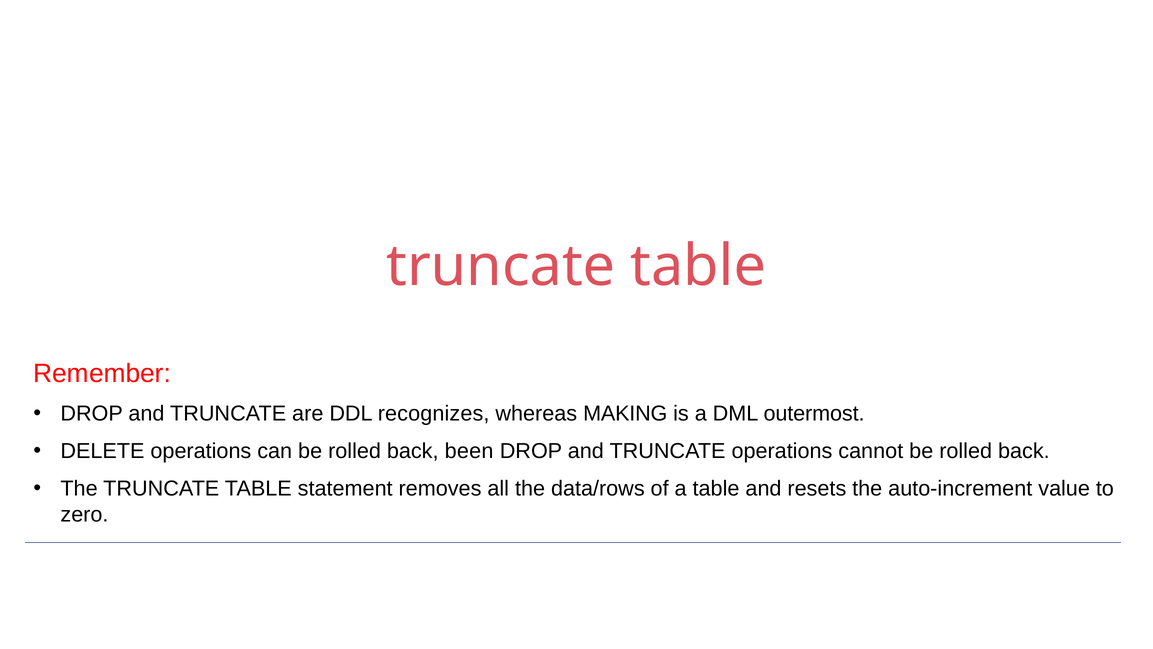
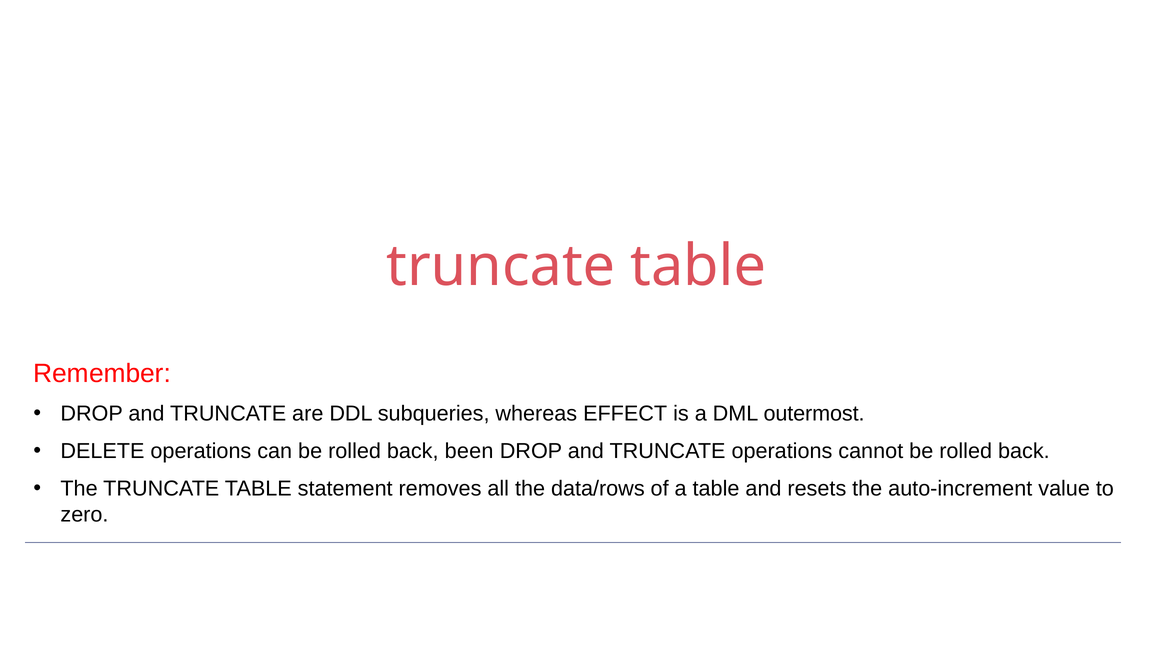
recognizes: recognizes -> subqueries
MAKING: MAKING -> EFFECT
